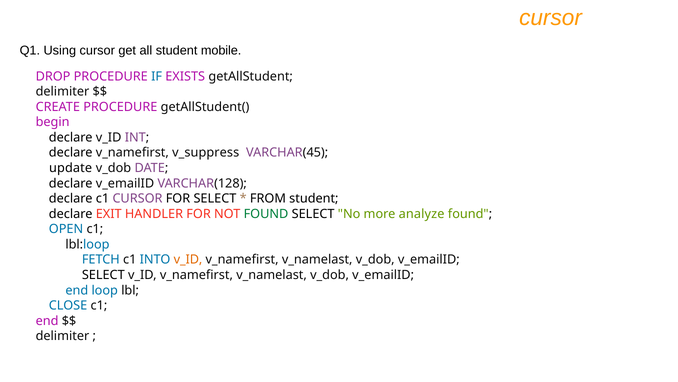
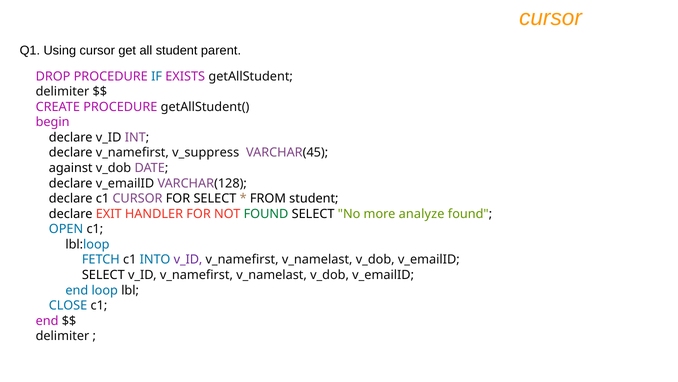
mobile: mobile -> parent
update: update -> against
v_ID at (188, 259) colour: orange -> purple
